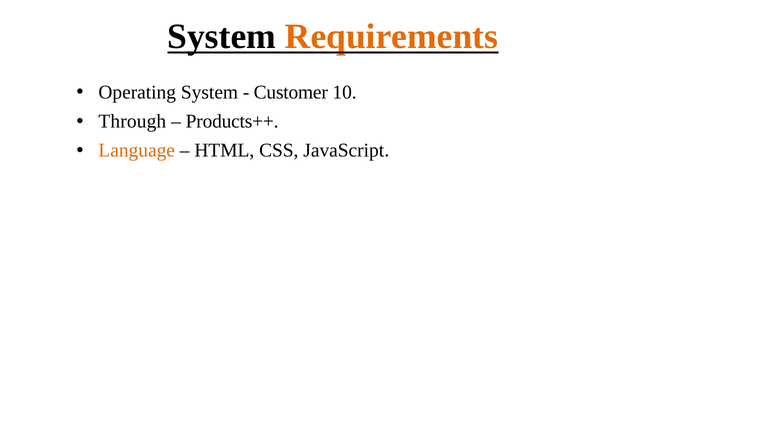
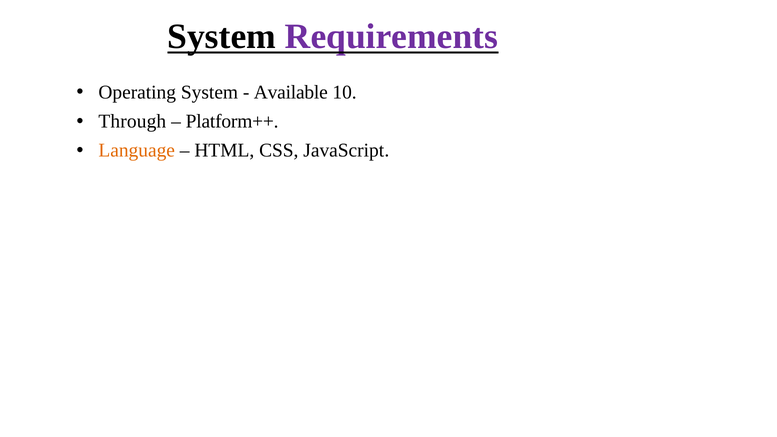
Requirements colour: orange -> purple
Customer: Customer -> Available
Products++: Products++ -> Platform++
